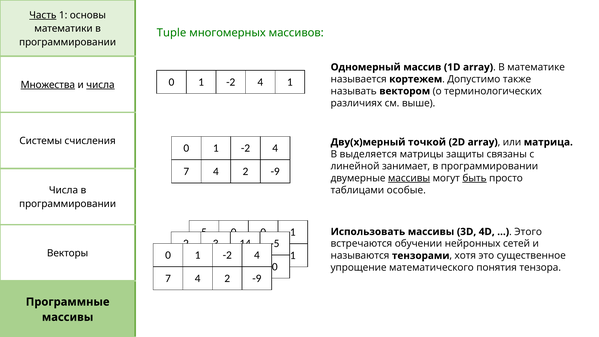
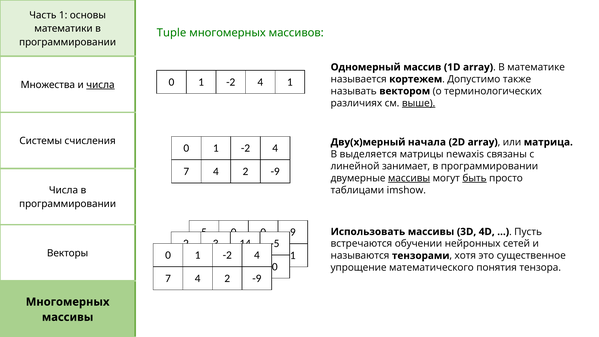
Часть underline: present -> none
Множества underline: present -> none
выше underline: none -> present
точкой: точкой -> начала
защиты: защиты -> newaxis
особые: особые -> imshow
1 at (293, 232): 1 -> 9
Этого: Этого -> Пусть
Программные at (68, 302): Программные -> Многомерных
